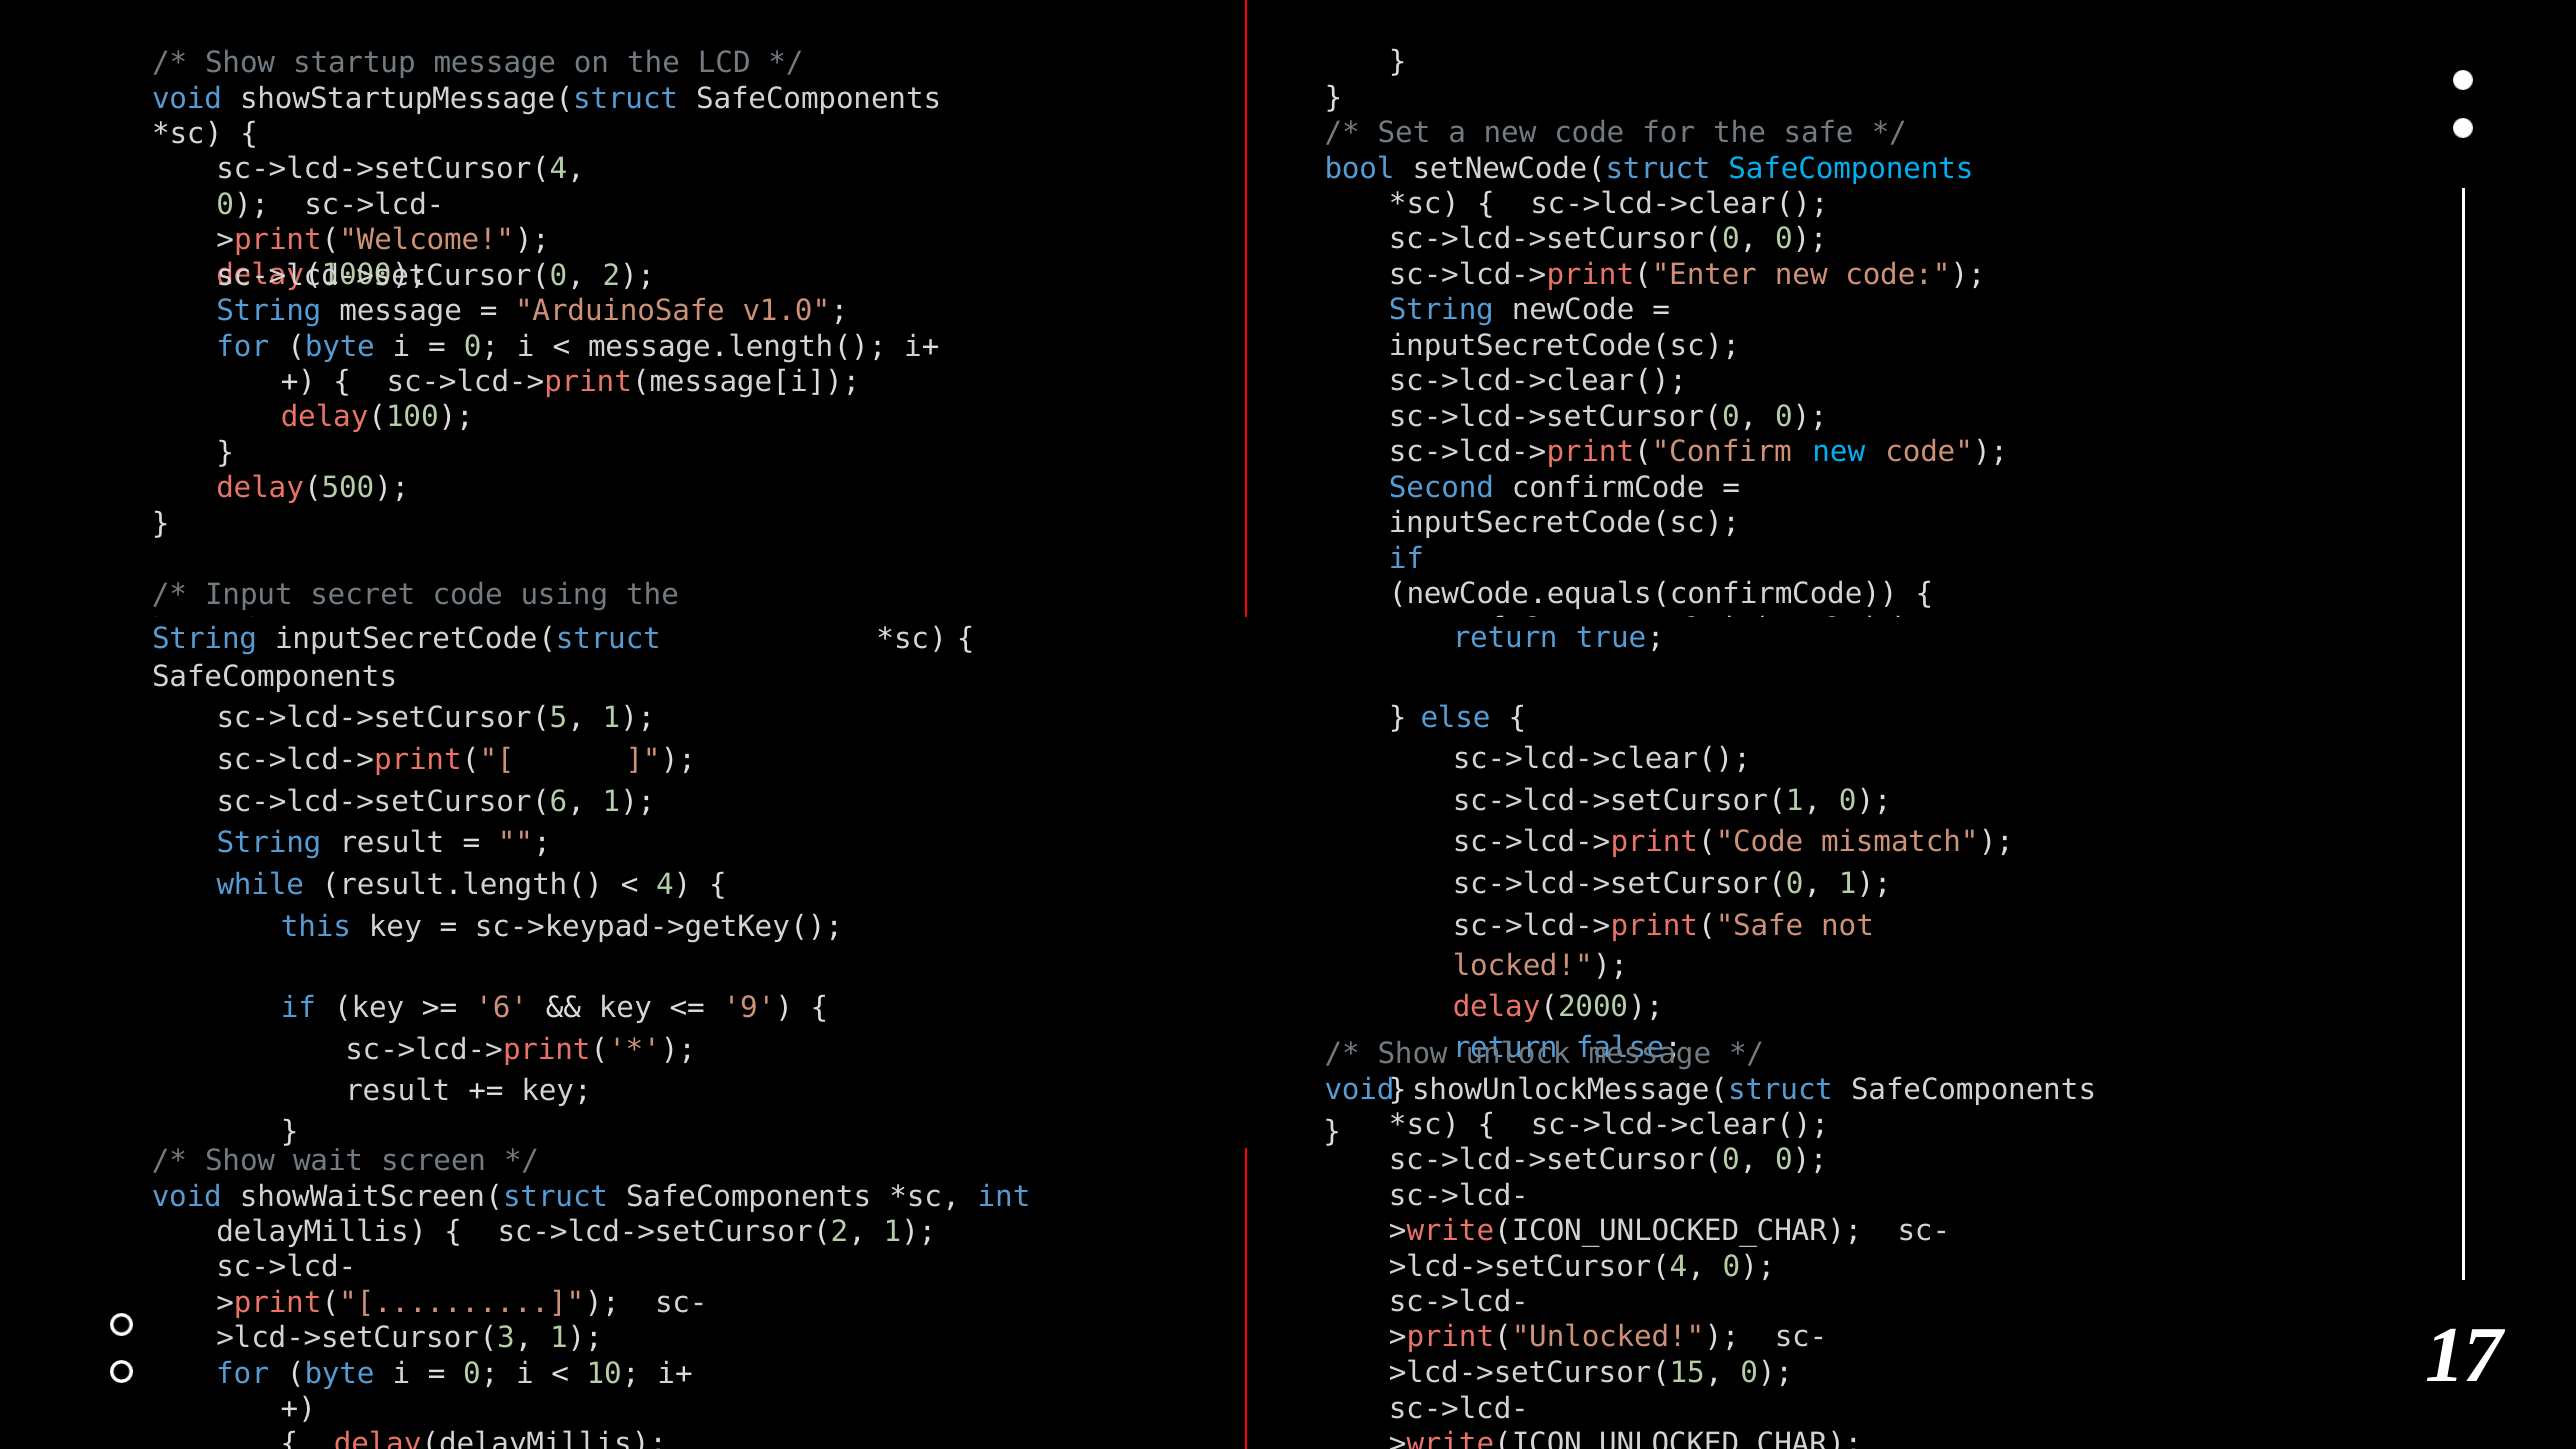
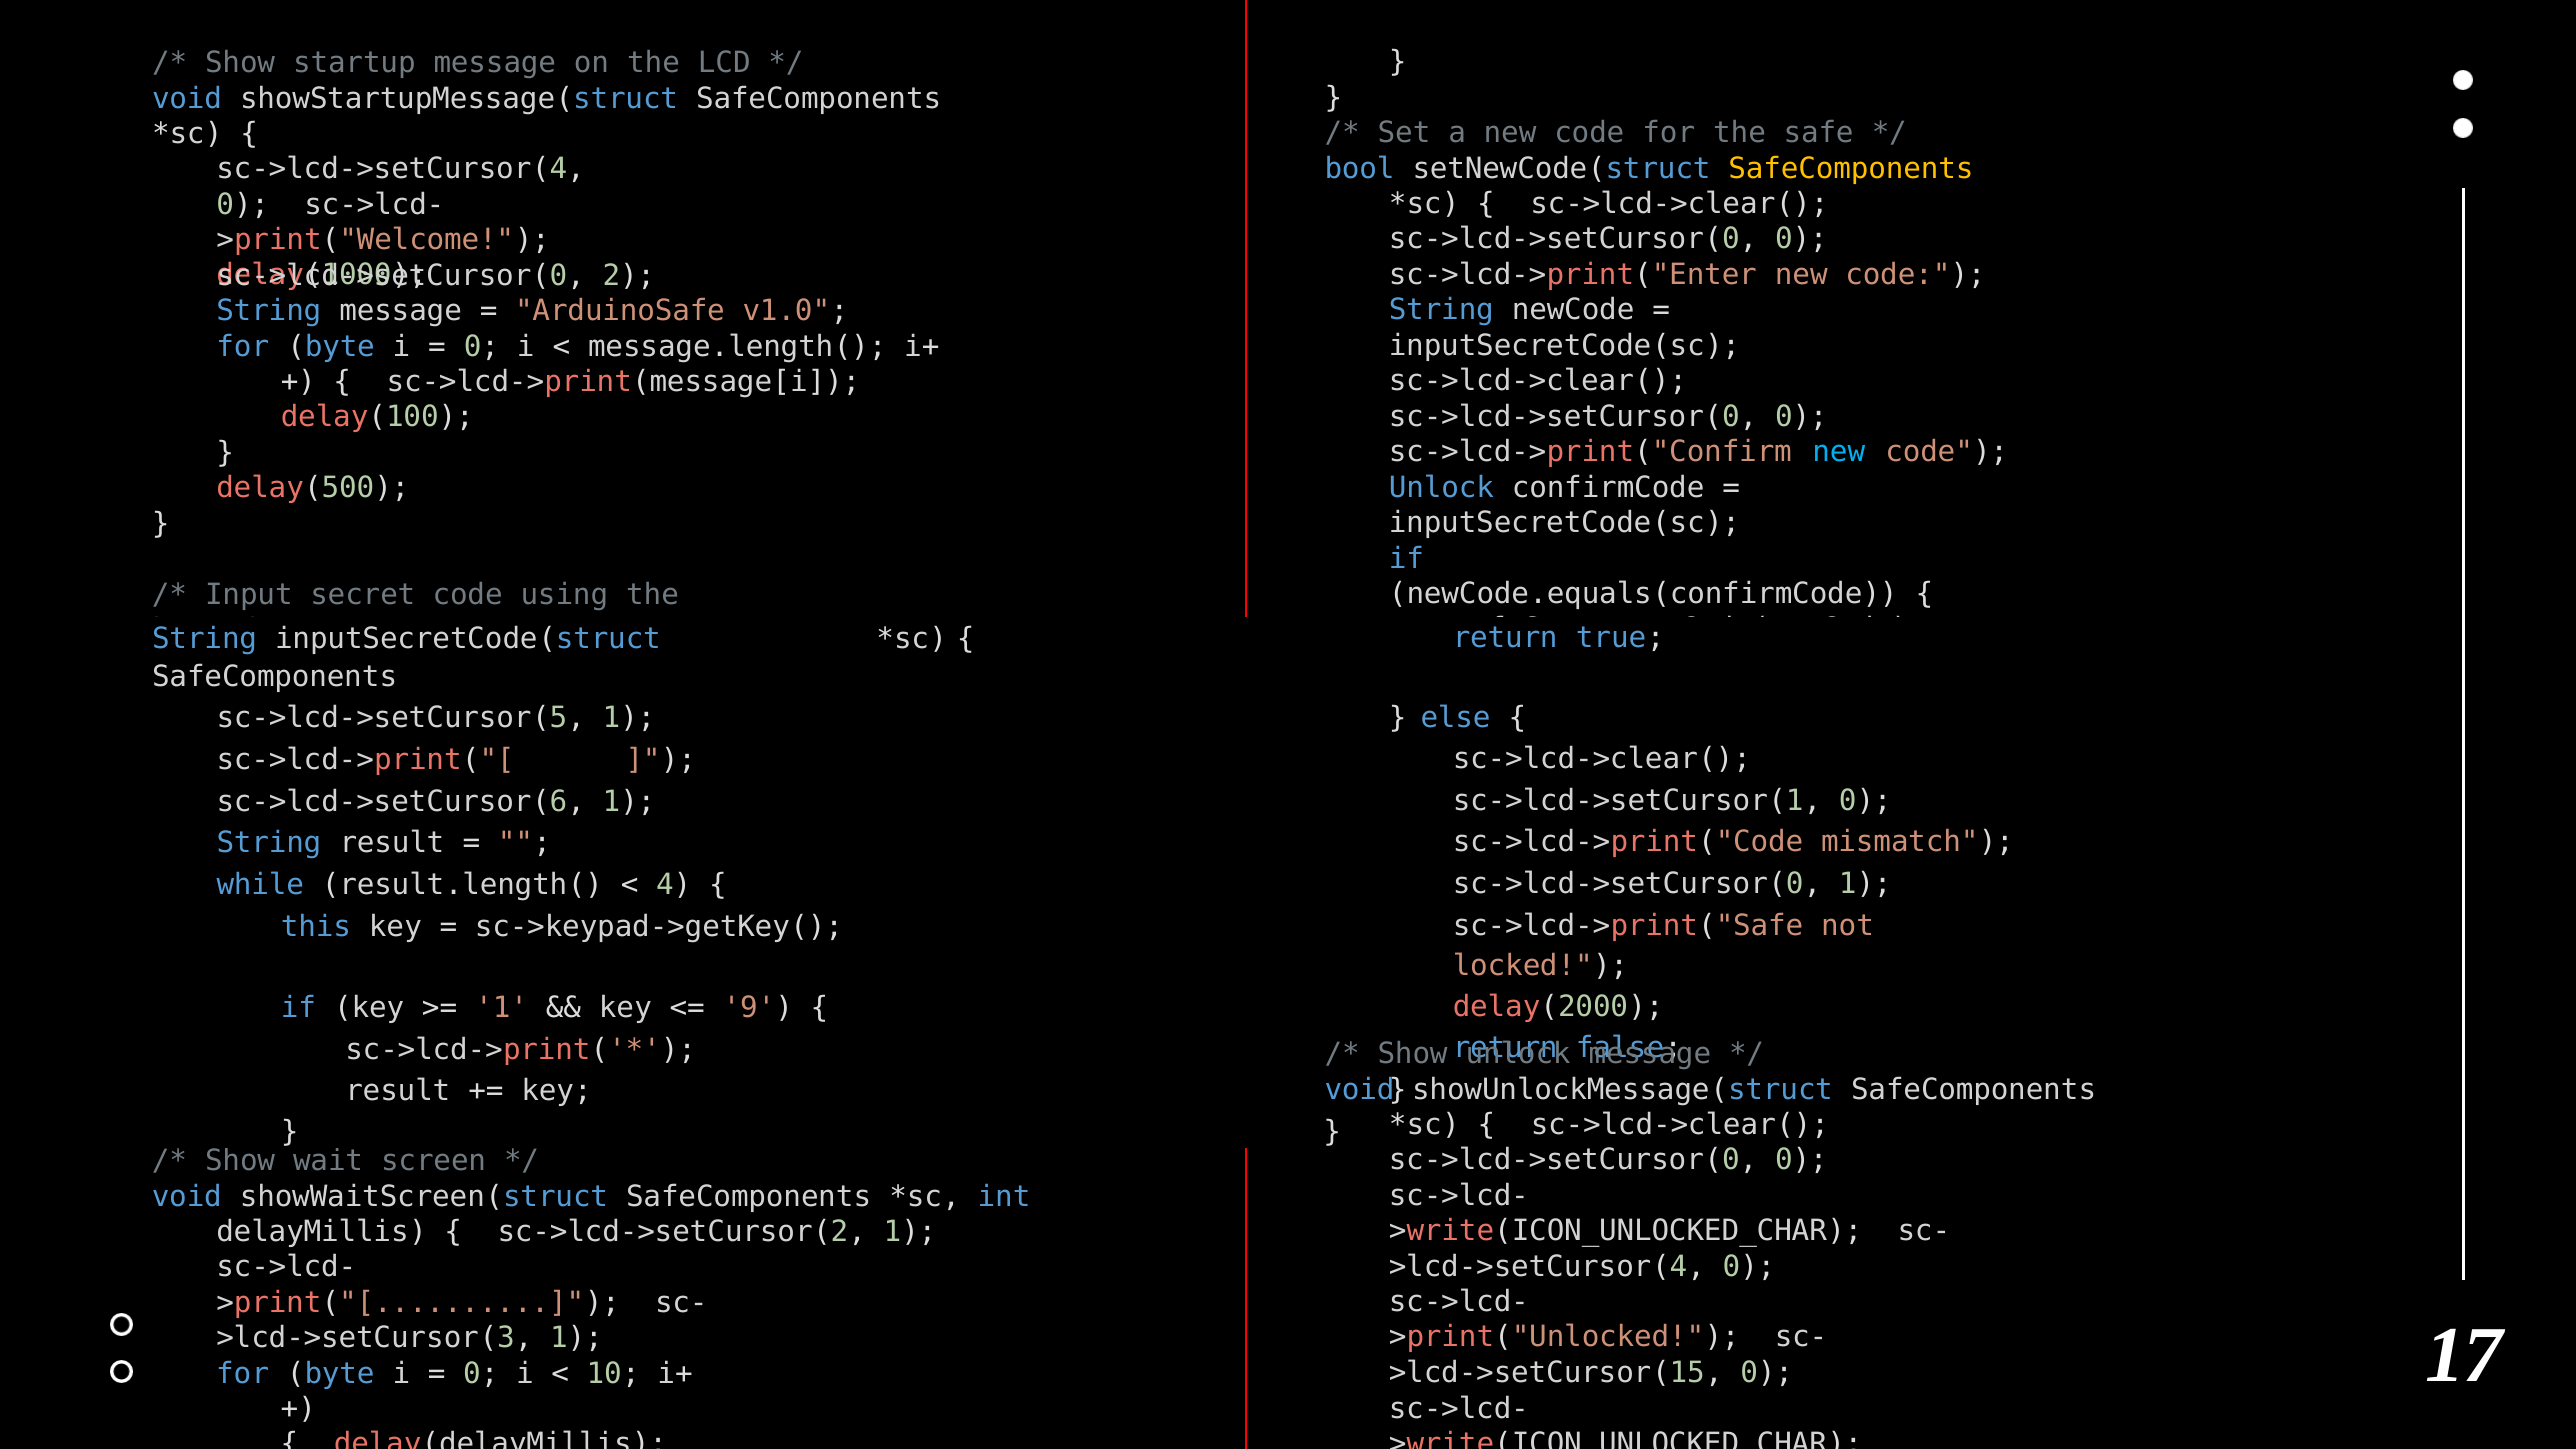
SafeComponents at (1851, 169) colour: light blue -> yellow
Second at (1441, 487): Second -> Unlock
6 at (502, 1008): 6 -> 1
